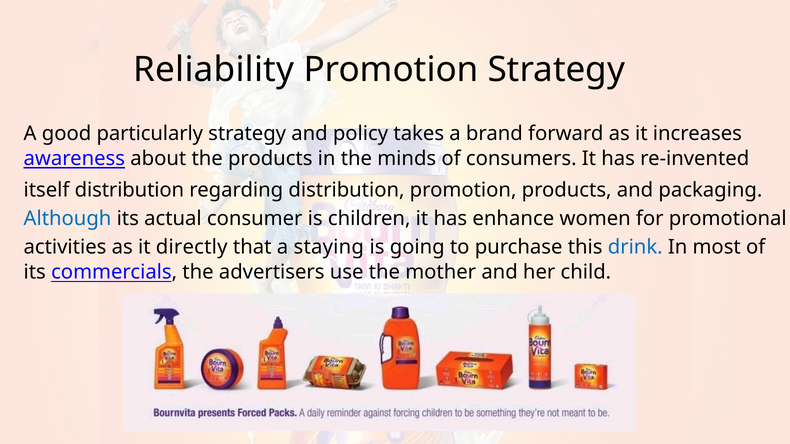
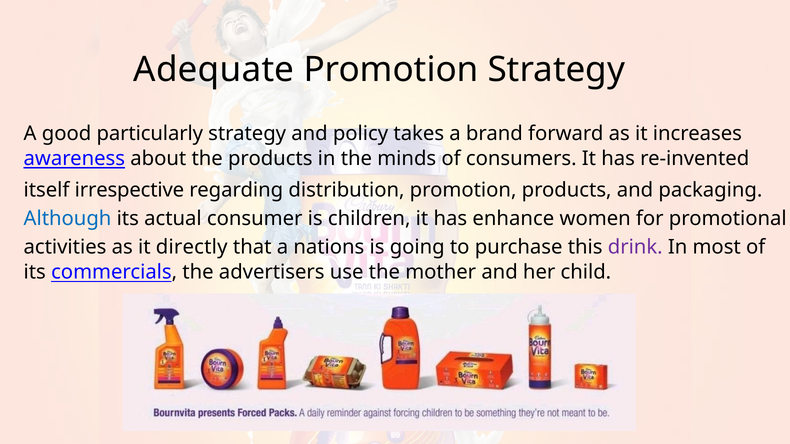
Reliability: Reliability -> Adequate
itself distribution: distribution -> irrespective
staying: staying -> nations
drink colour: blue -> purple
